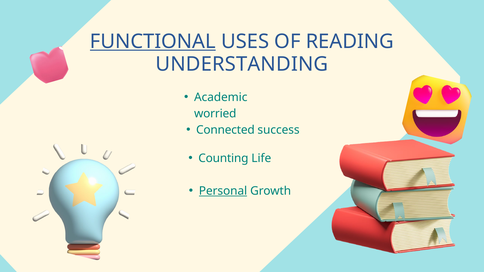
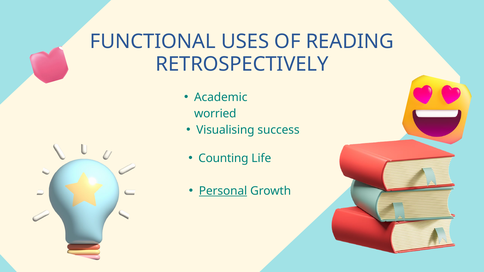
FUNCTIONAL underline: present -> none
UNDERSTANDING: UNDERSTANDING -> RETROSPECTIVELY
Connected: Connected -> Visualising
